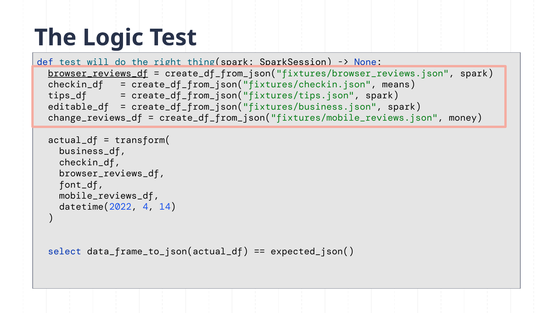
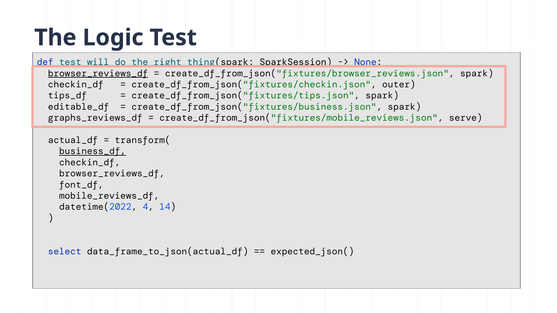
means: means -> outer
change_reviews_df: change_reviews_df -> graphs_reviews_df
money: money -> serve
business_df underline: none -> present
